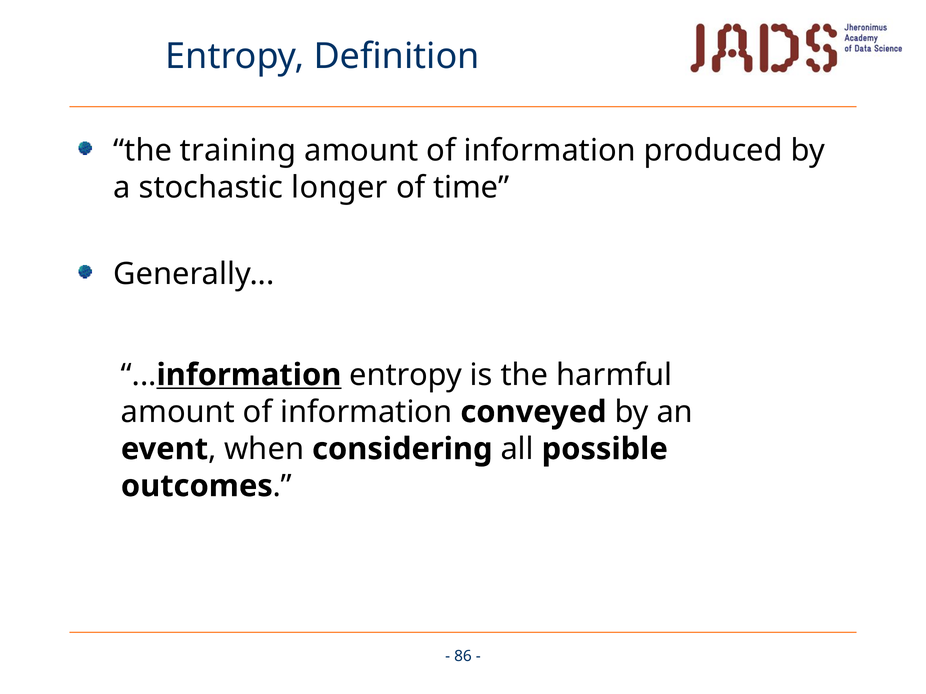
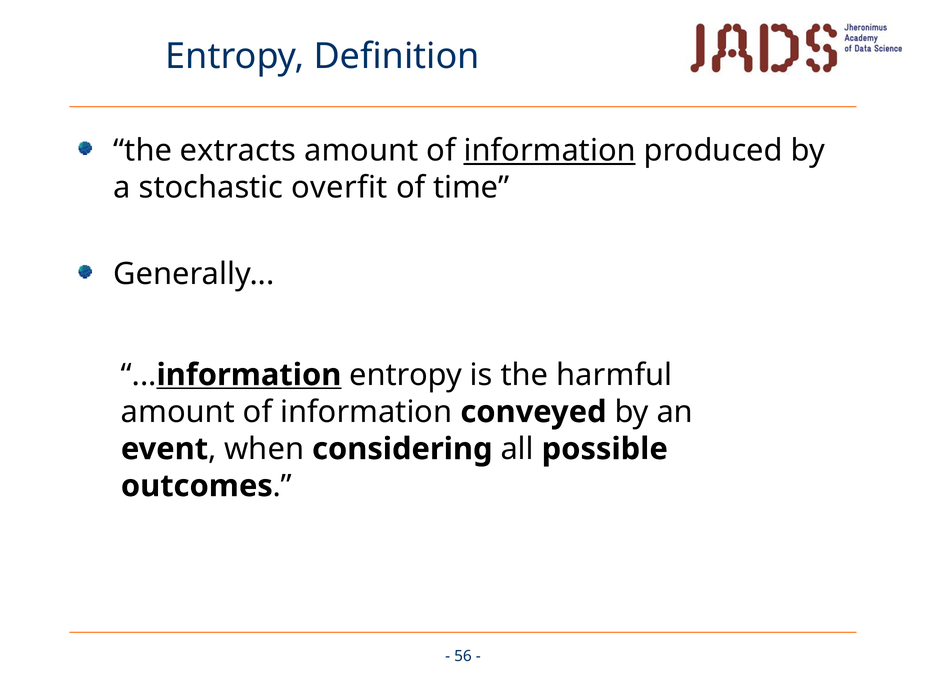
training: training -> extracts
information at (550, 151) underline: none -> present
longer: longer -> overfit
86: 86 -> 56
